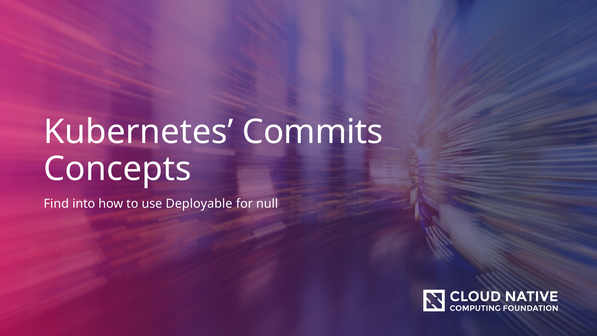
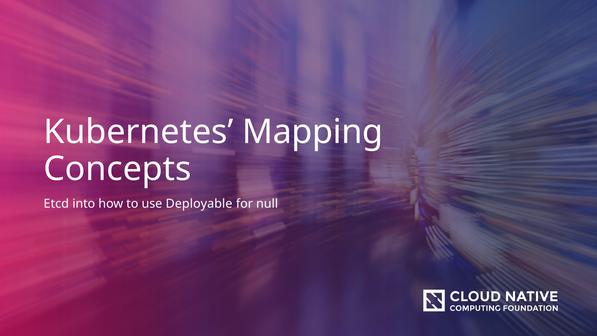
Commits: Commits -> Mapping
Find: Find -> Etcd
